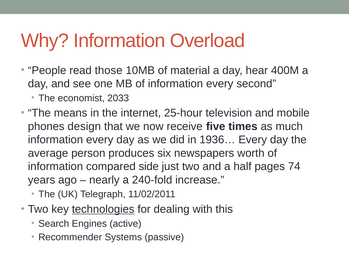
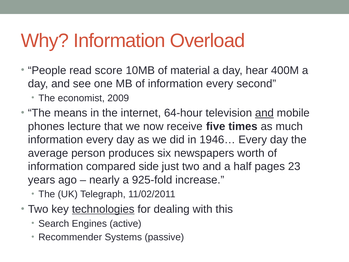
those: those -> score
2033: 2033 -> 2009
25-hour: 25-hour -> 64-hour
and at (264, 113) underline: none -> present
design: design -> lecture
1936…: 1936… -> 1946…
74: 74 -> 23
240-fold: 240-fold -> 925-fold
